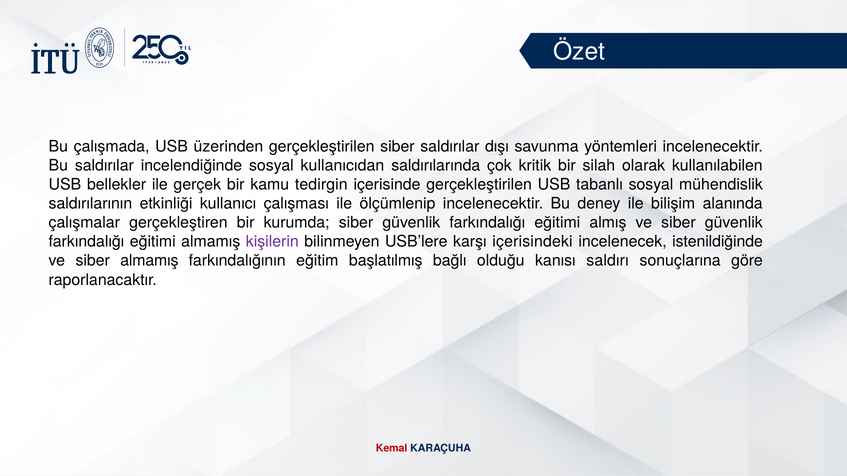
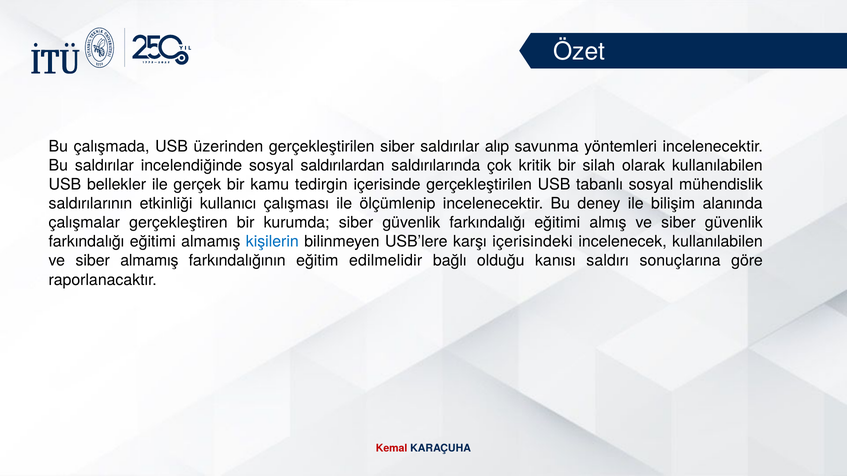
dışı: dışı -> alıp
kullanıcıdan: kullanıcıdan -> saldırılardan
kişilerin colour: purple -> blue
incelenecek istenildiğinde: istenildiğinde -> kullanılabilen
başlatılmış: başlatılmış -> edilmelidir
